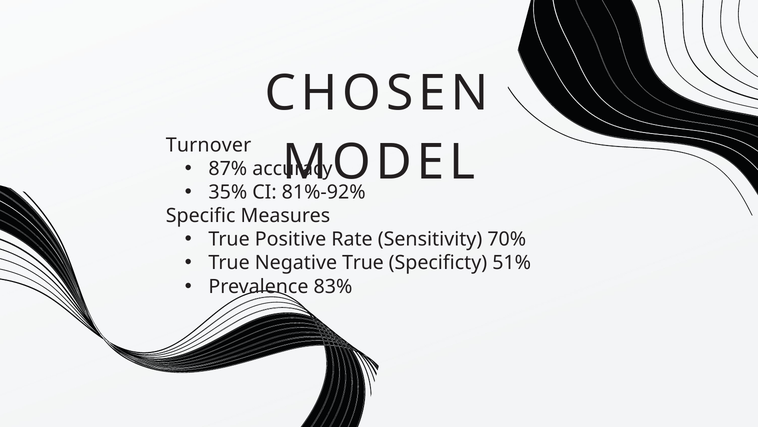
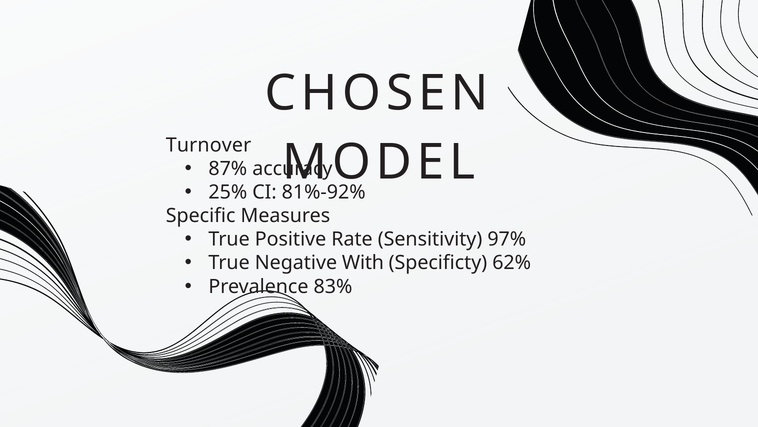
35%: 35% -> 25%
70%: 70% -> 97%
Negative True: True -> With
51%: 51% -> 62%
